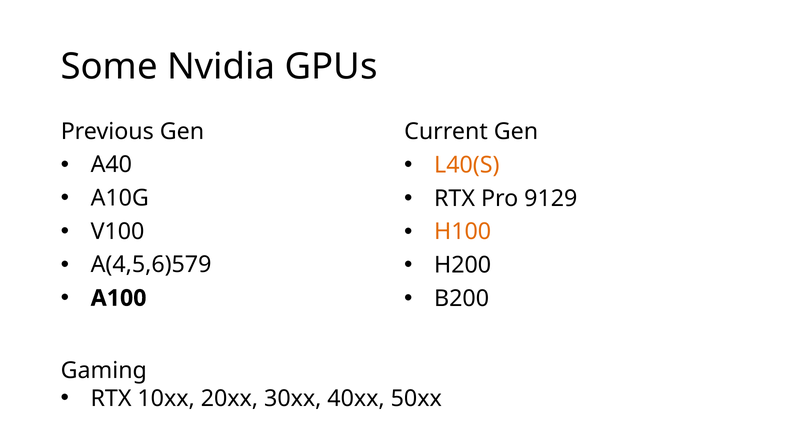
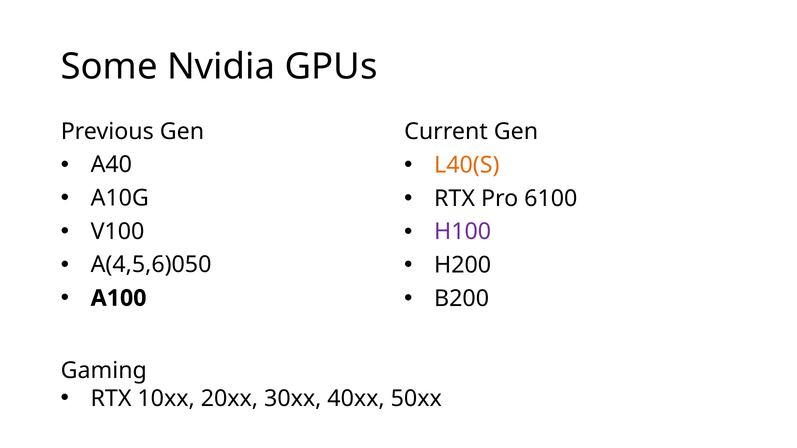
9129: 9129 -> 6100
H100 colour: orange -> purple
A(4,5,6)579: A(4,5,6)579 -> A(4,5,6)050
